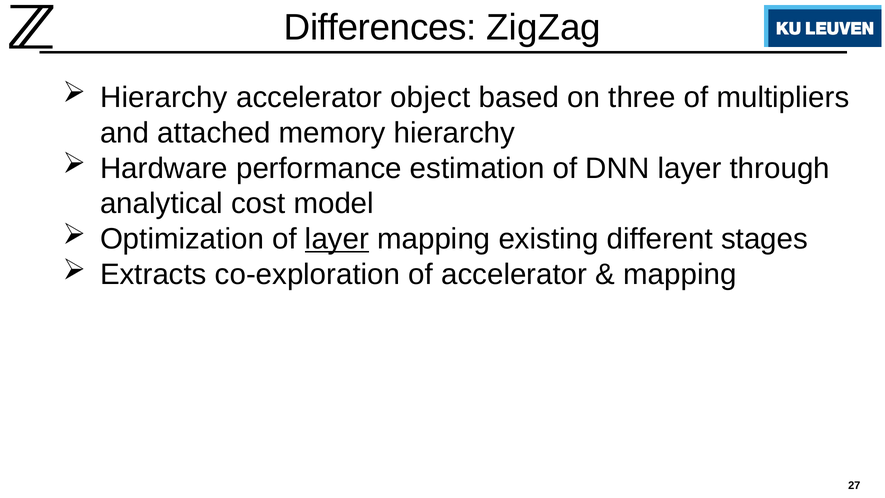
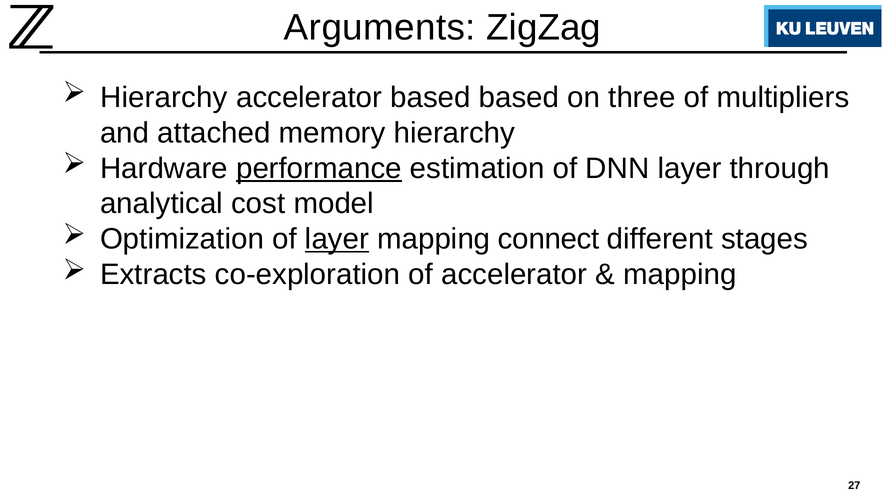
Differences: Differences -> Arguments
accelerator object: object -> based
performance underline: none -> present
existing: existing -> connect
